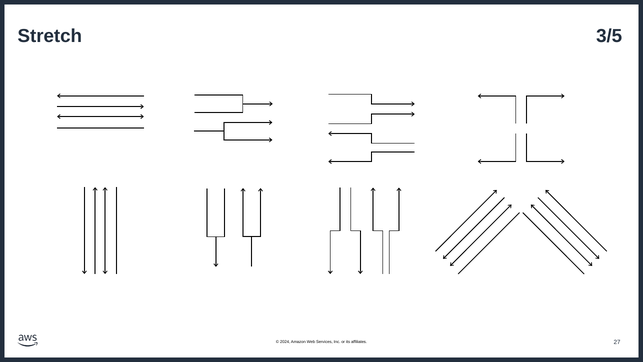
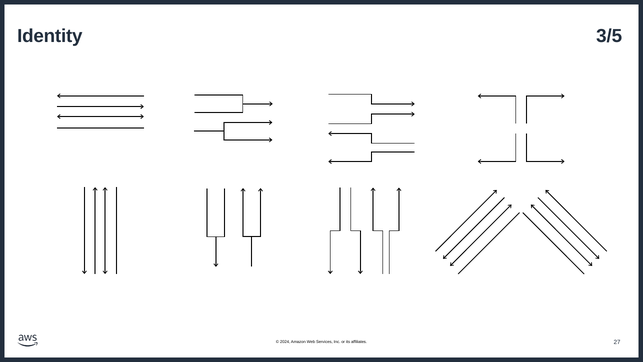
Stretch: Stretch -> Identity
